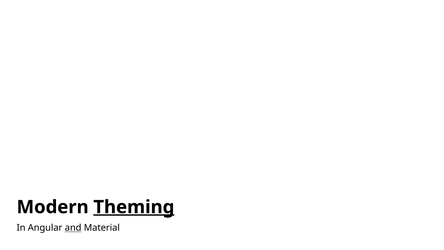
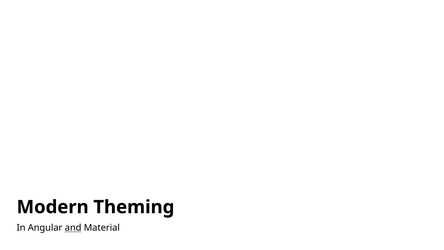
Theming underline: present -> none
